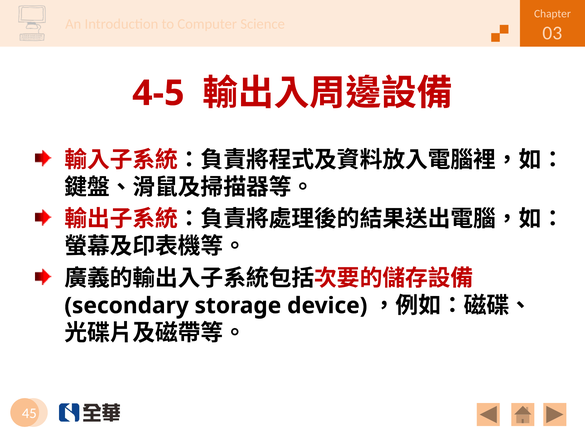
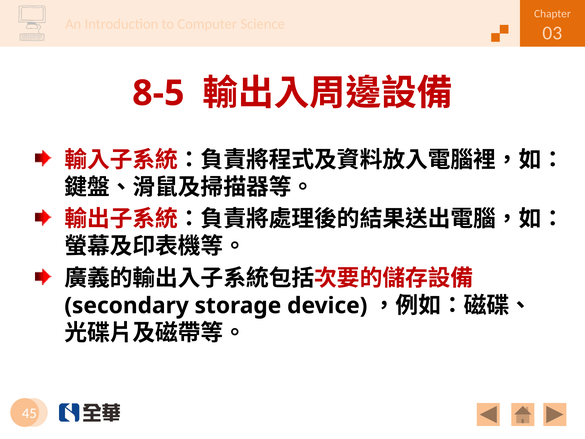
4-5: 4-5 -> 8-5
